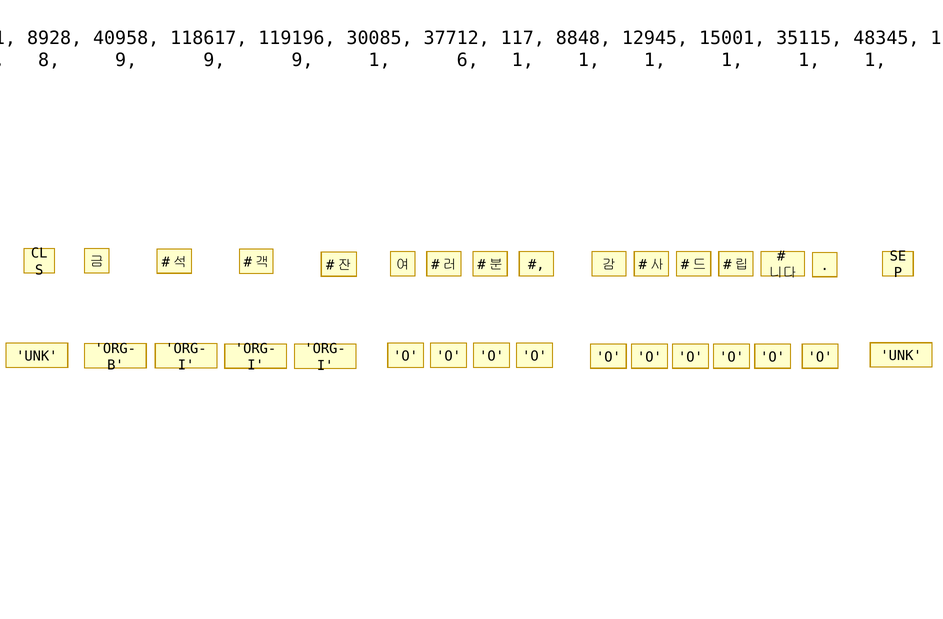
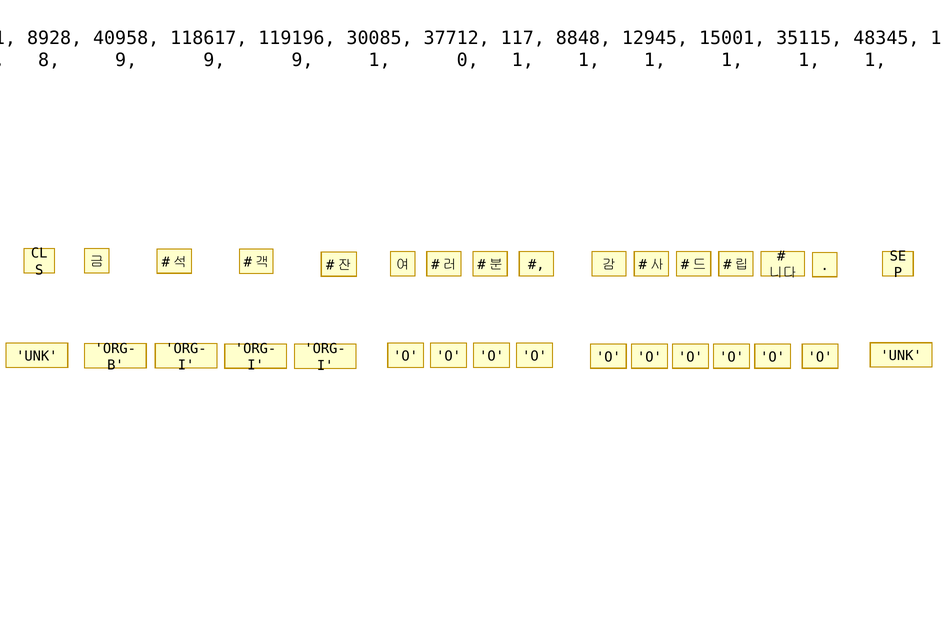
9 1 6: 6 -> 0
